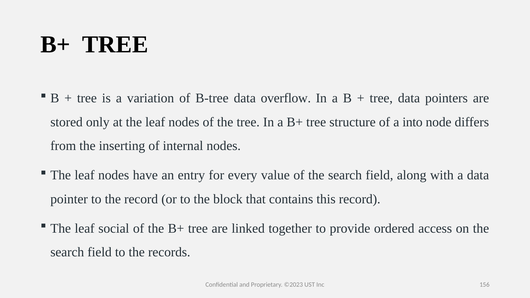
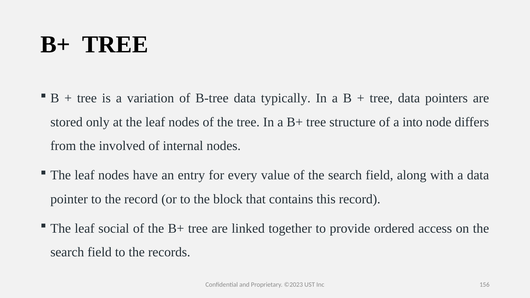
overflow: overflow -> typically
inserting: inserting -> involved
